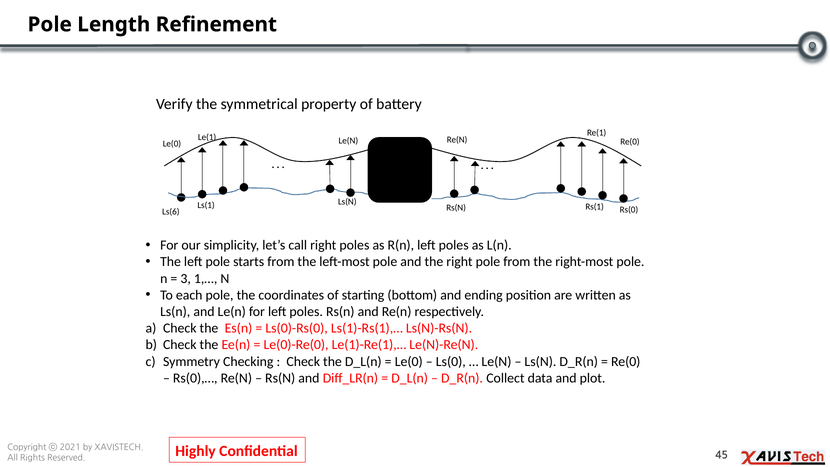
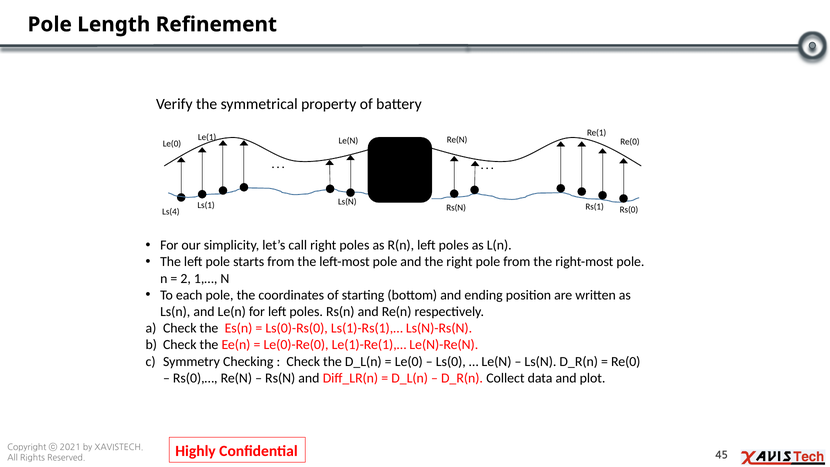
Ls(6: Ls(6 -> Ls(4
3: 3 -> 2
